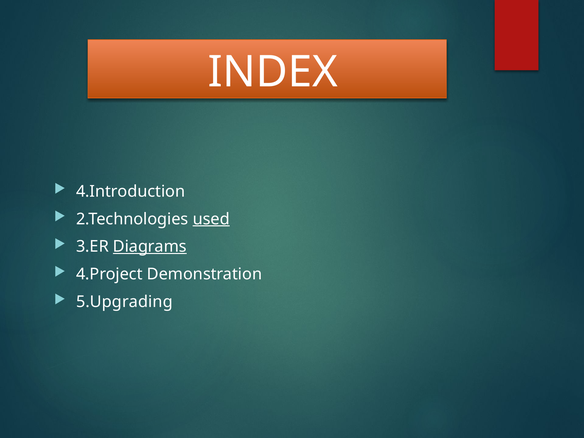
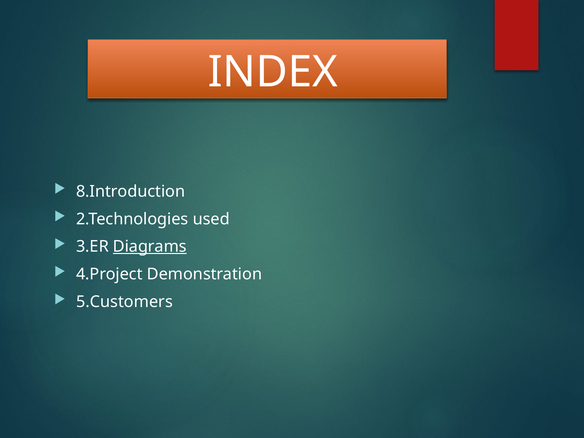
4.Introduction: 4.Introduction -> 8.Introduction
used underline: present -> none
5.Upgrading: 5.Upgrading -> 5.Customers
